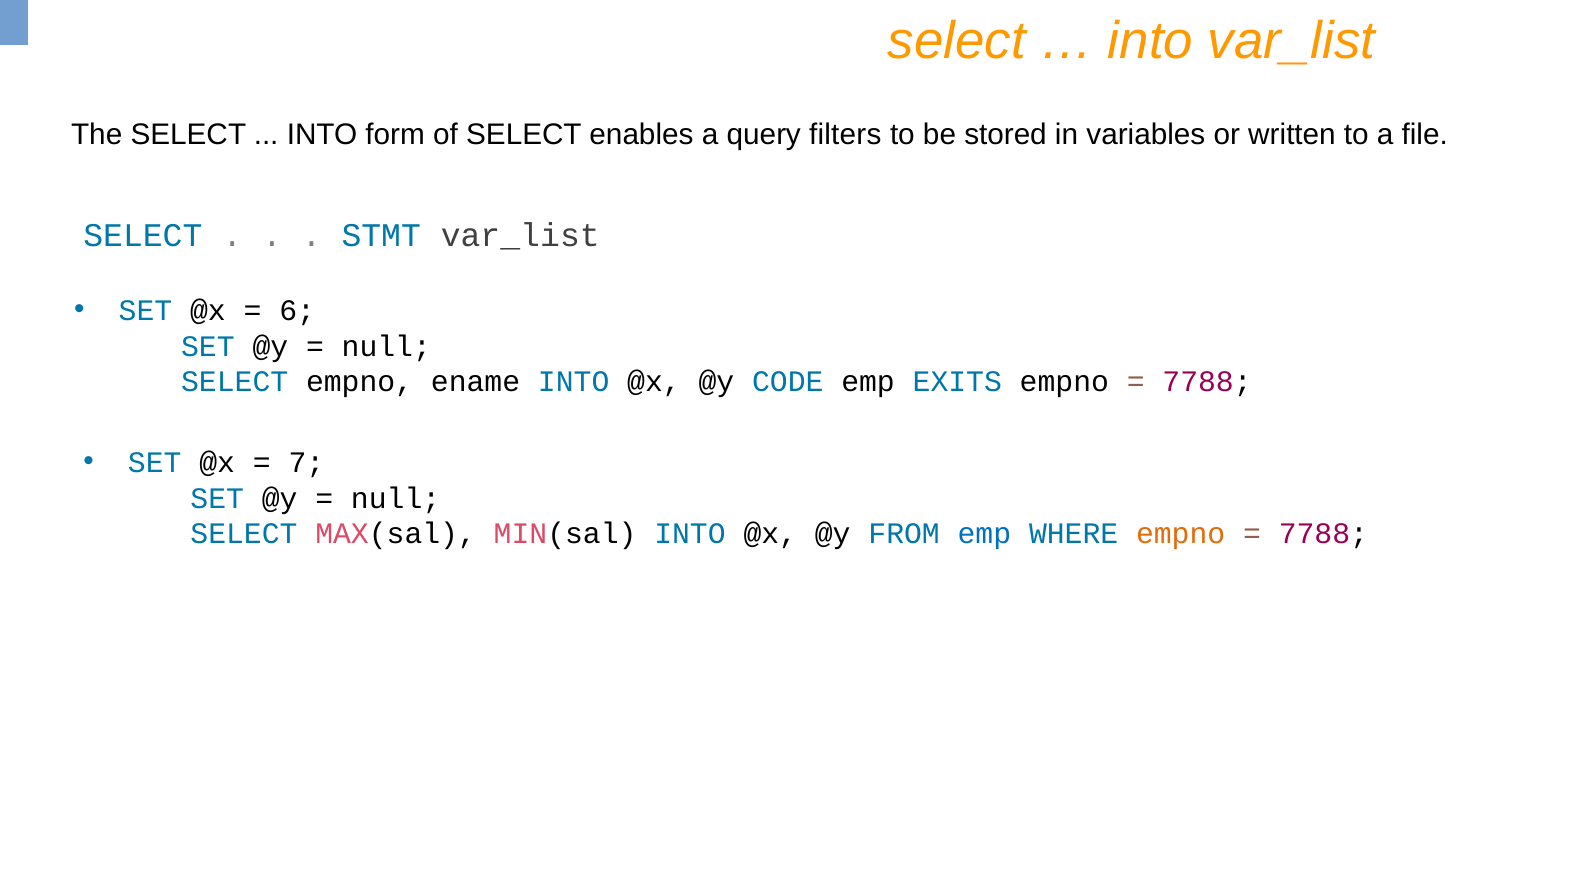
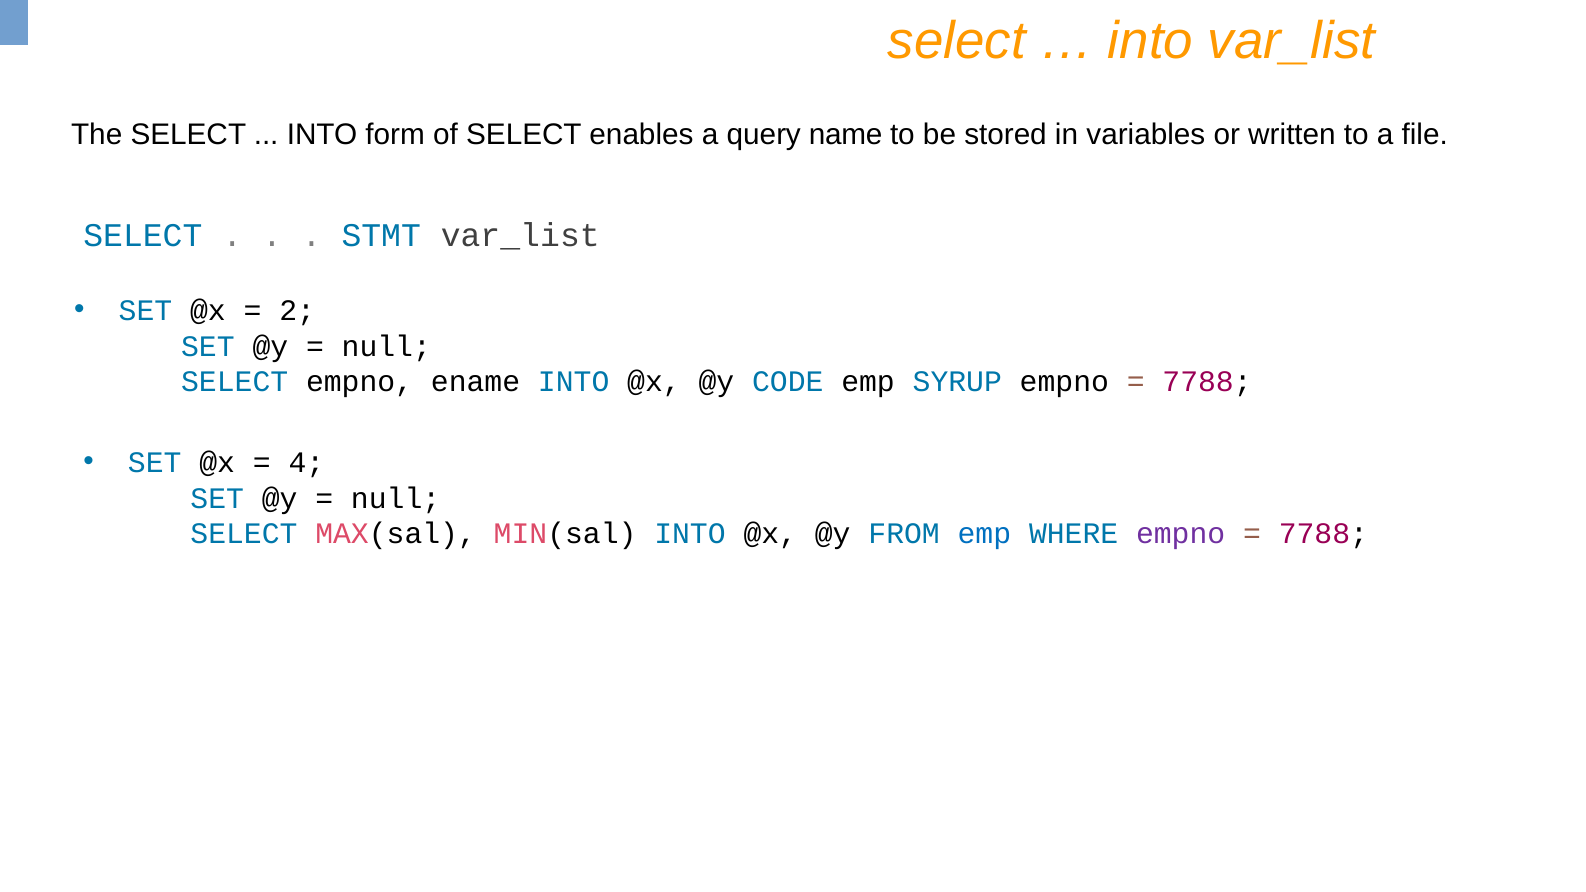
filters: filters -> name
6: 6 -> 2
EXITS: EXITS -> SYRUP
7: 7 -> 4
empno at (1181, 534) colour: orange -> purple
